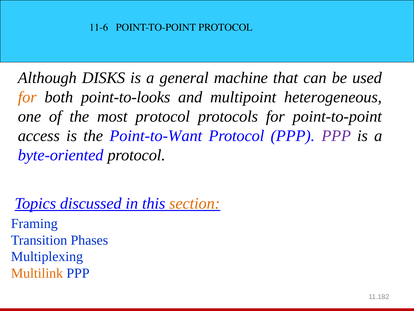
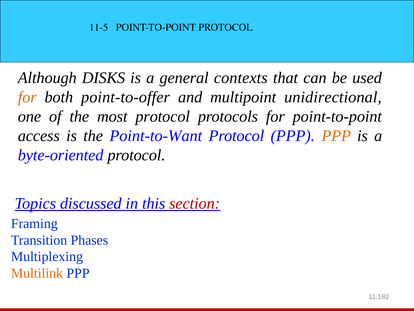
11-6: 11-6 -> 11-5
machine: machine -> contexts
point-to-looks: point-to-looks -> point-to-offer
heterogeneous: heterogeneous -> unidirectional
PPP at (336, 136) colour: purple -> orange
section colour: orange -> red
